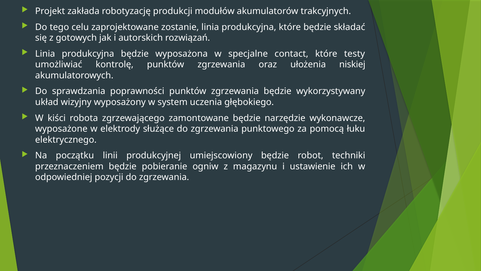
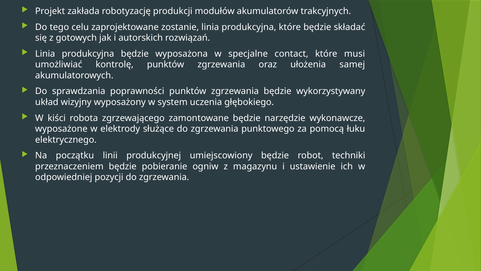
testy: testy -> musi
niskiej: niskiej -> samej
